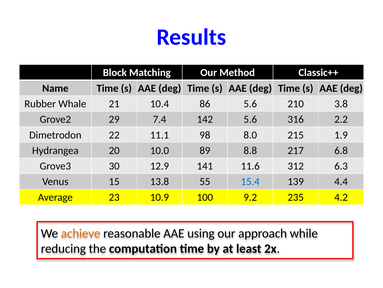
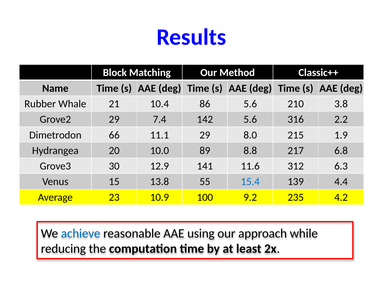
22: 22 -> 66
11.1 98: 98 -> 29
achieve colour: orange -> blue
